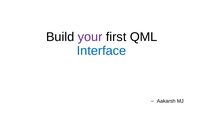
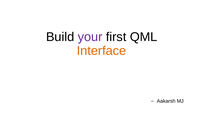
Interface colour: blue -> orange
